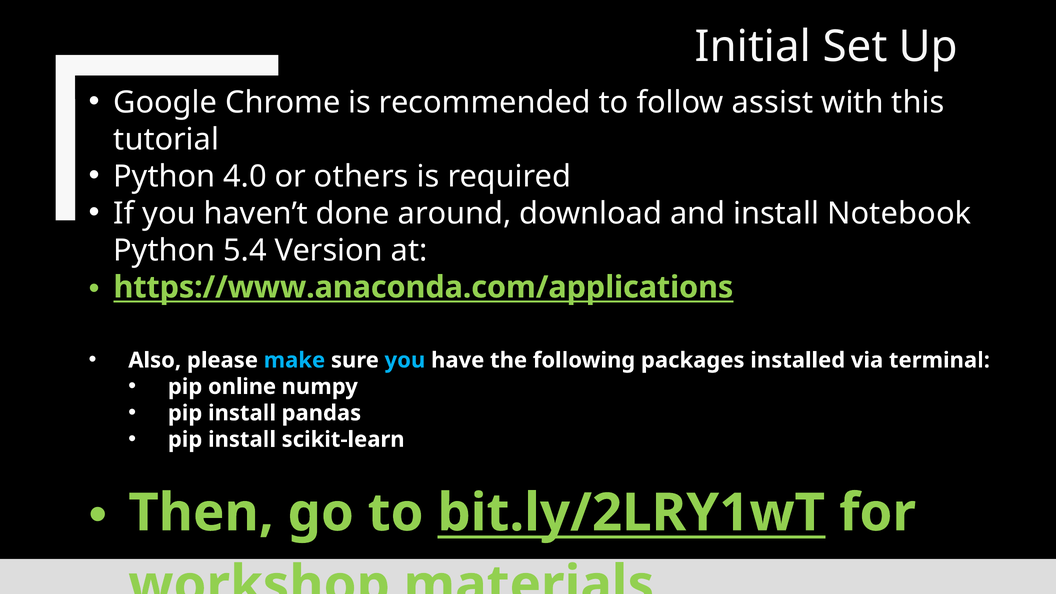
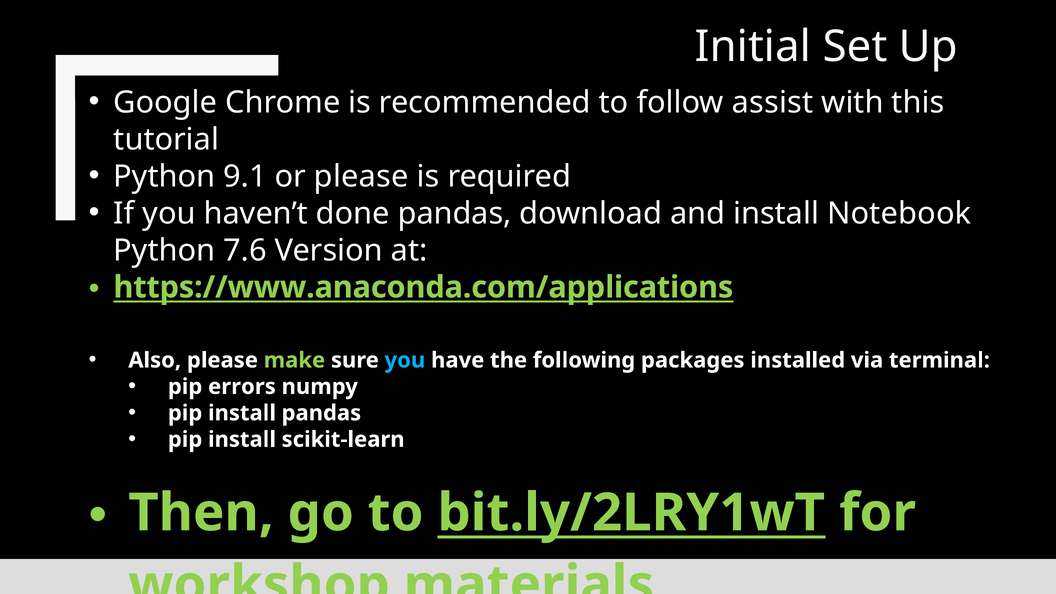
4.0: 4.0 -> 9.1
or others: others -> please
done around: around -> pandas
5.4: 5.4 -> 7.6
make colour: light blue -> light green
online: online -> errors
